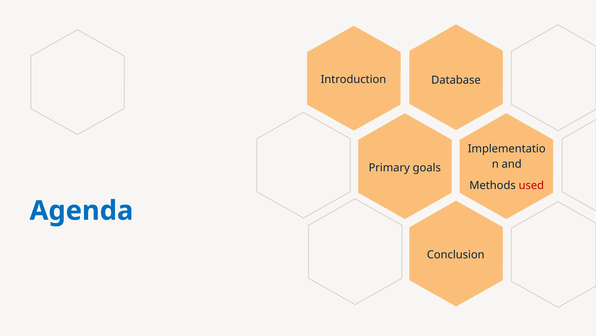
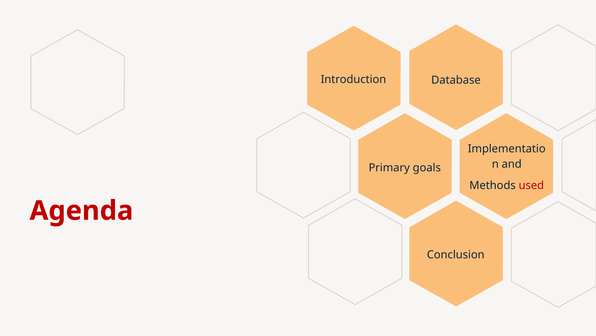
Agenda colour: blue -> red
